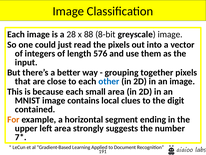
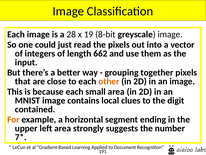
88: 88 -> 19
576: 576 -> 662
other colour: blue -> orange
